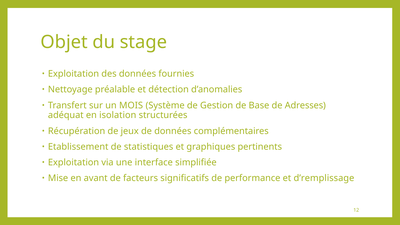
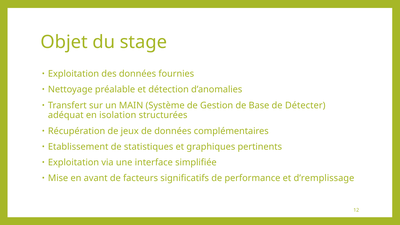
MOIS: MOIS -> MAIN
Adresses: Adresses -> Détecter
